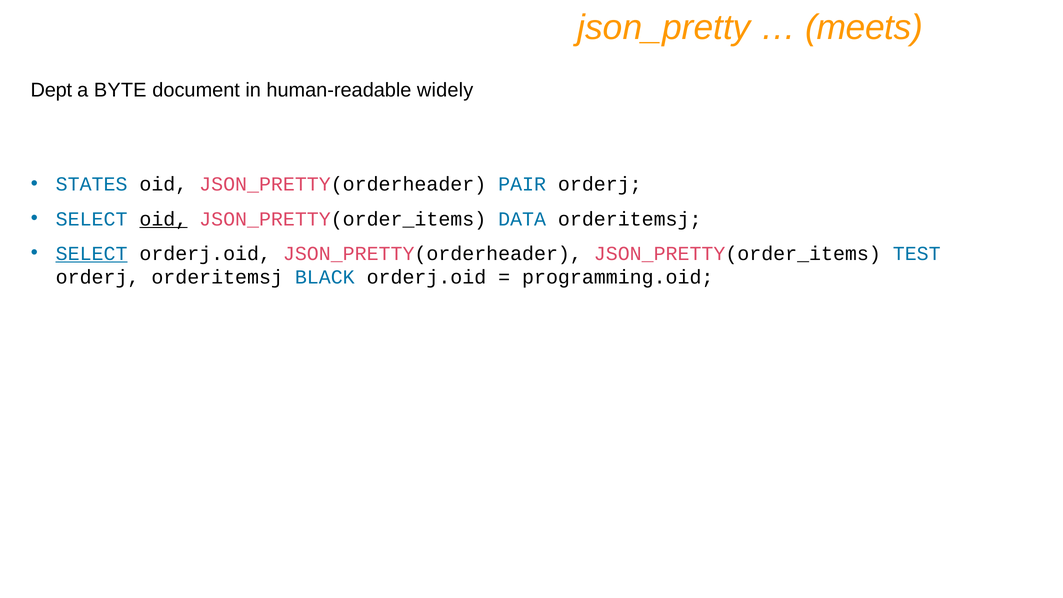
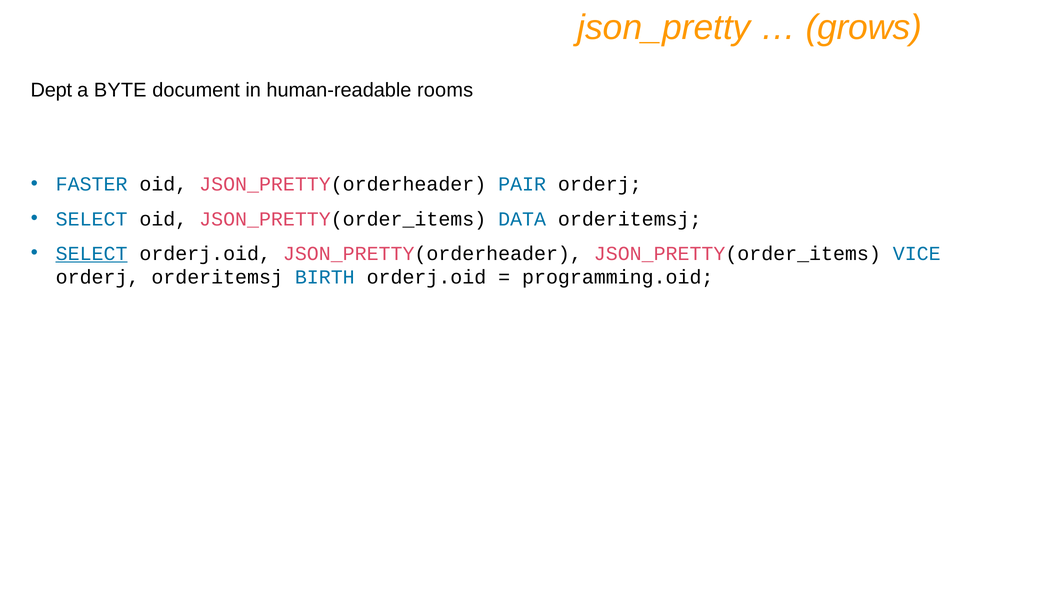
meets: meets -> grows
widely: widely -> rooms
STATES: STATES -> FASTER
oid at (163, 219) underline: present -> none
TEST: TEST -> VICE
BLACK: BLACK -> BIRTH
